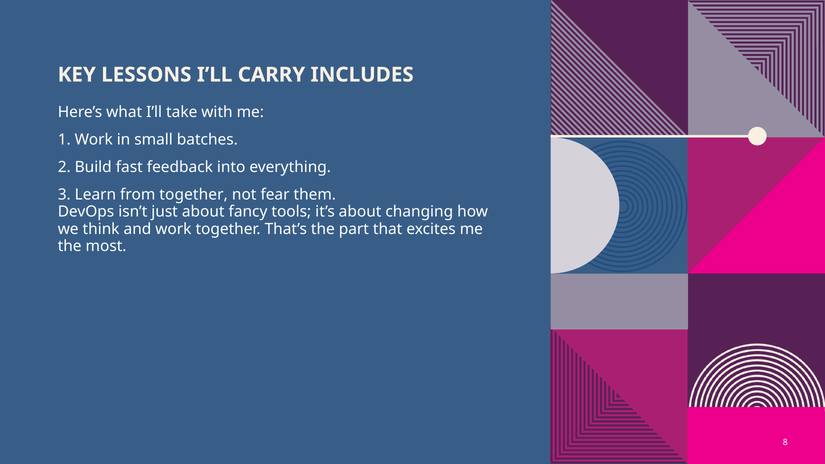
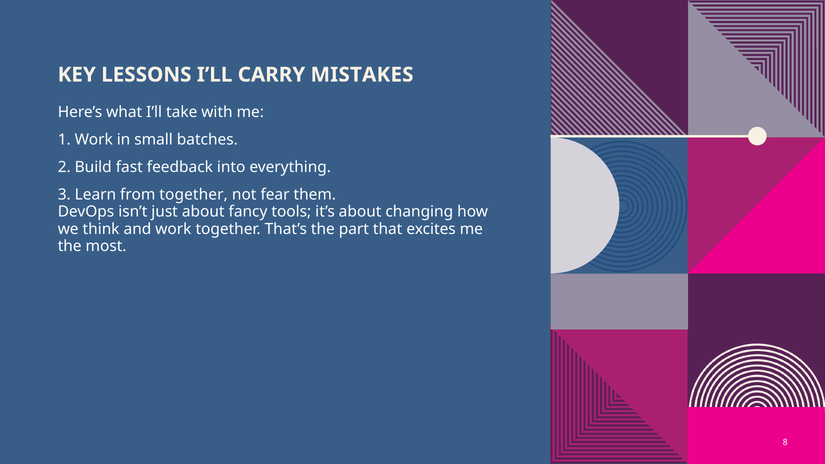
INCLUDES: INCLUDES -> MISTAKES
